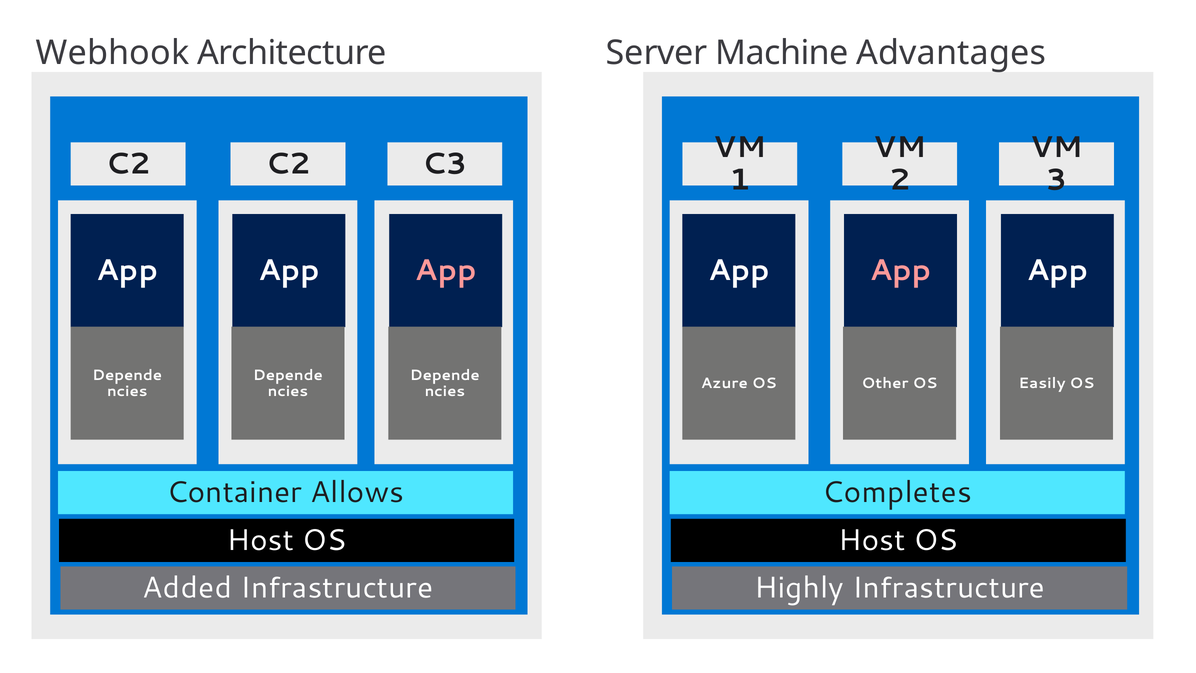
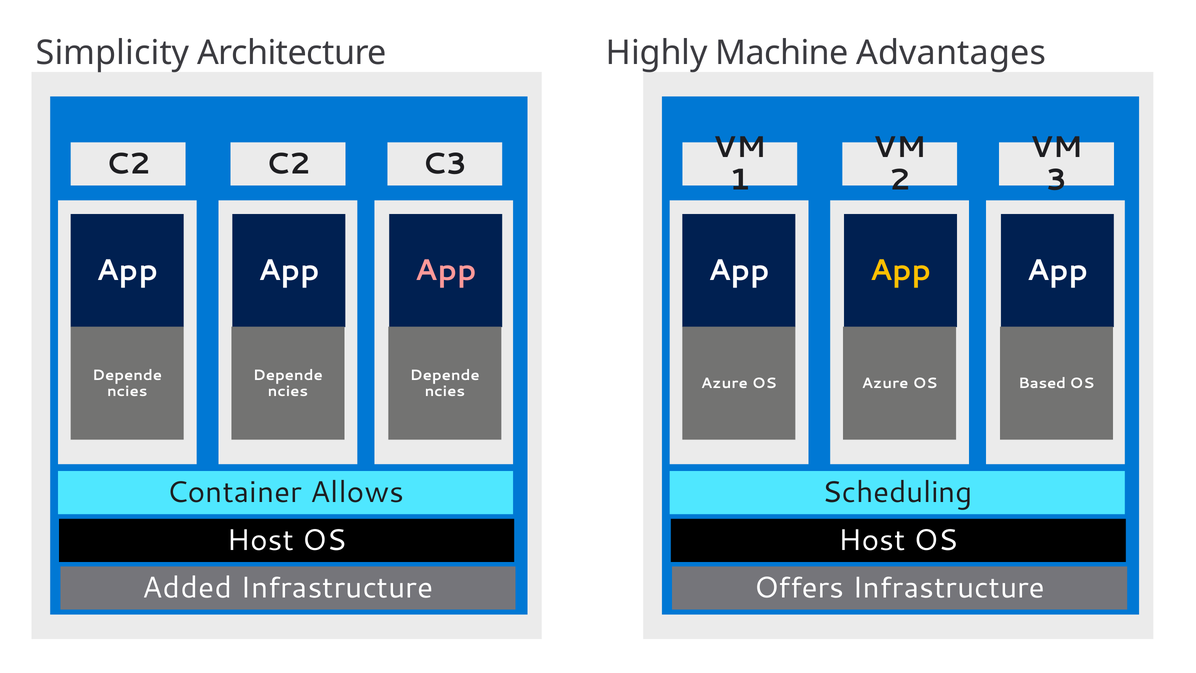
Webhook: Webhook -> Simplicity
Server: Server -> Highly
App at (901, 270) colour: pink -> yellow
OS Other: Other -> Azure
Easily: Easily -> Based
Completes: Completes -> Scheduling
Highly: Highly -> Offers
